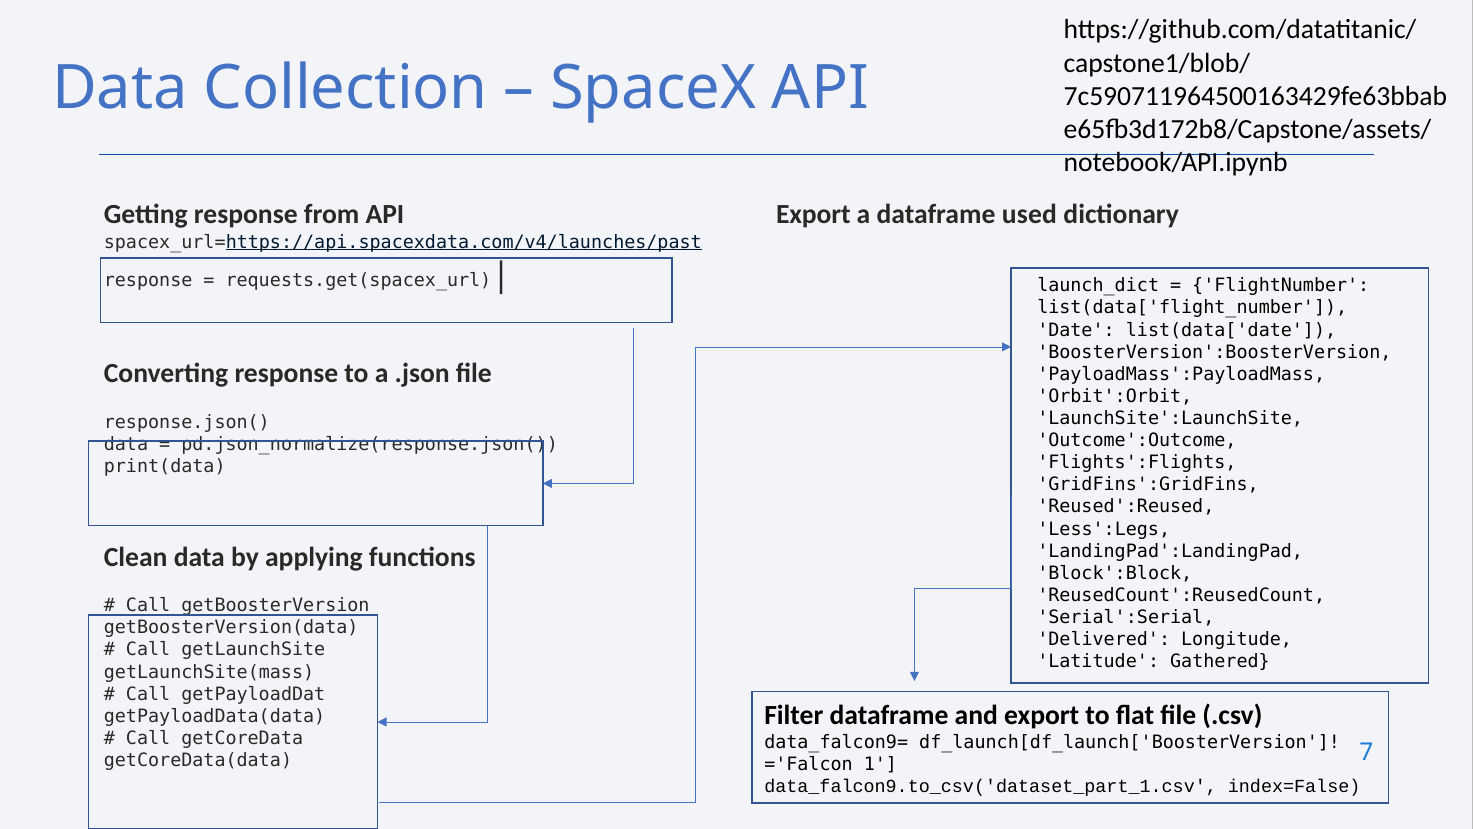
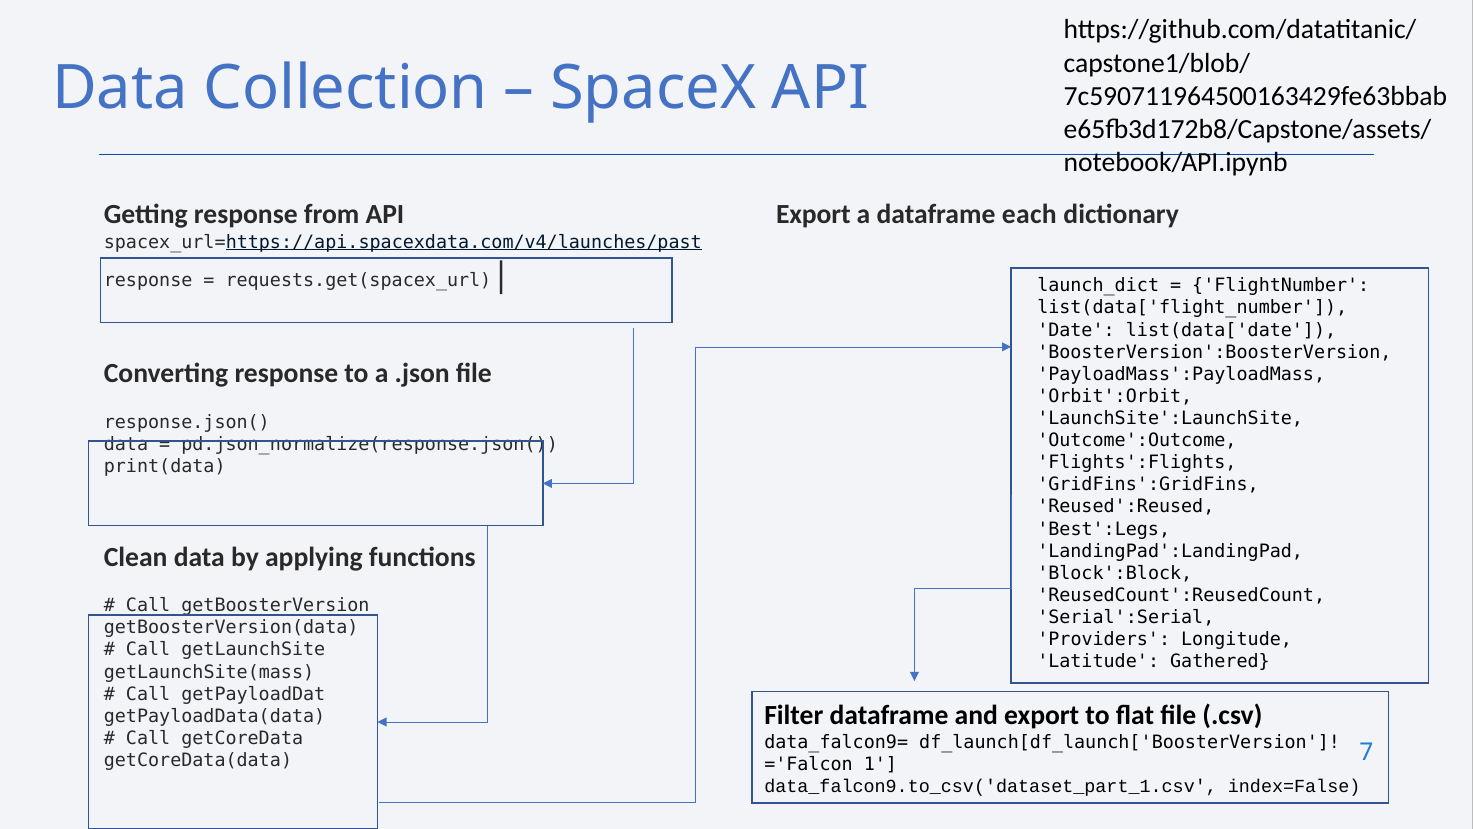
used: used -> each
Less':Legs: Less':Legs -> Best':Legs
Delivered: Delivered -> Providers
